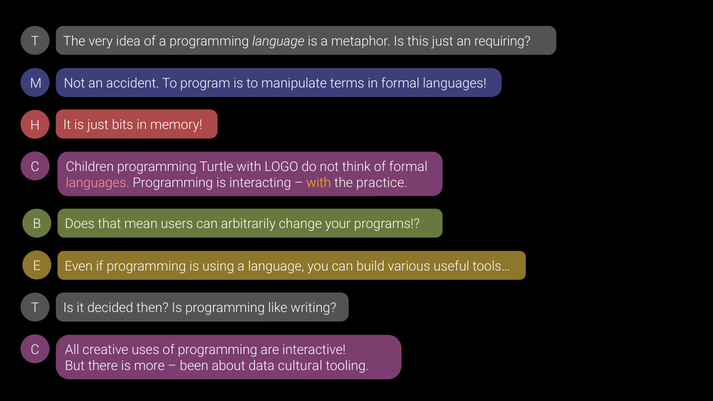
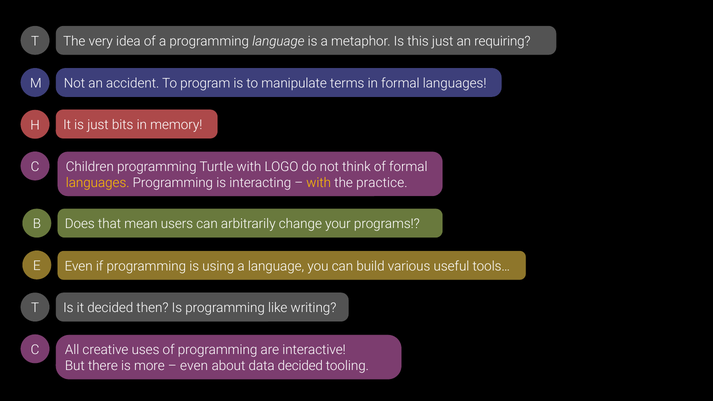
languages at (98, 183) colour: pink -> yellow
been at (194, 366): been -> even
data cultural: cultural -> decided
